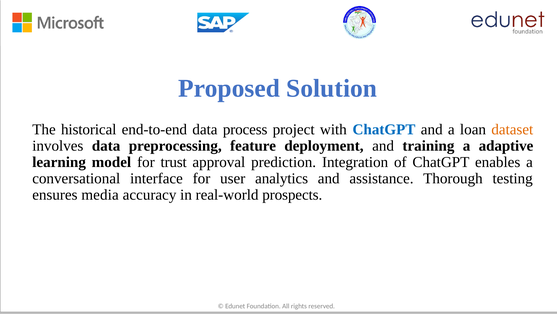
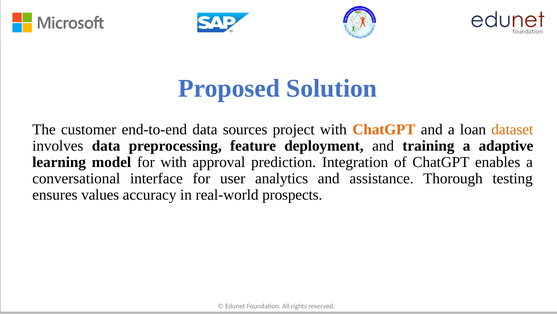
historical: historical -> customer
process: process -> sources
ChatGPT at (384, 129) colour: blue -> orange
for trust: trust -> with
media: media -> values
